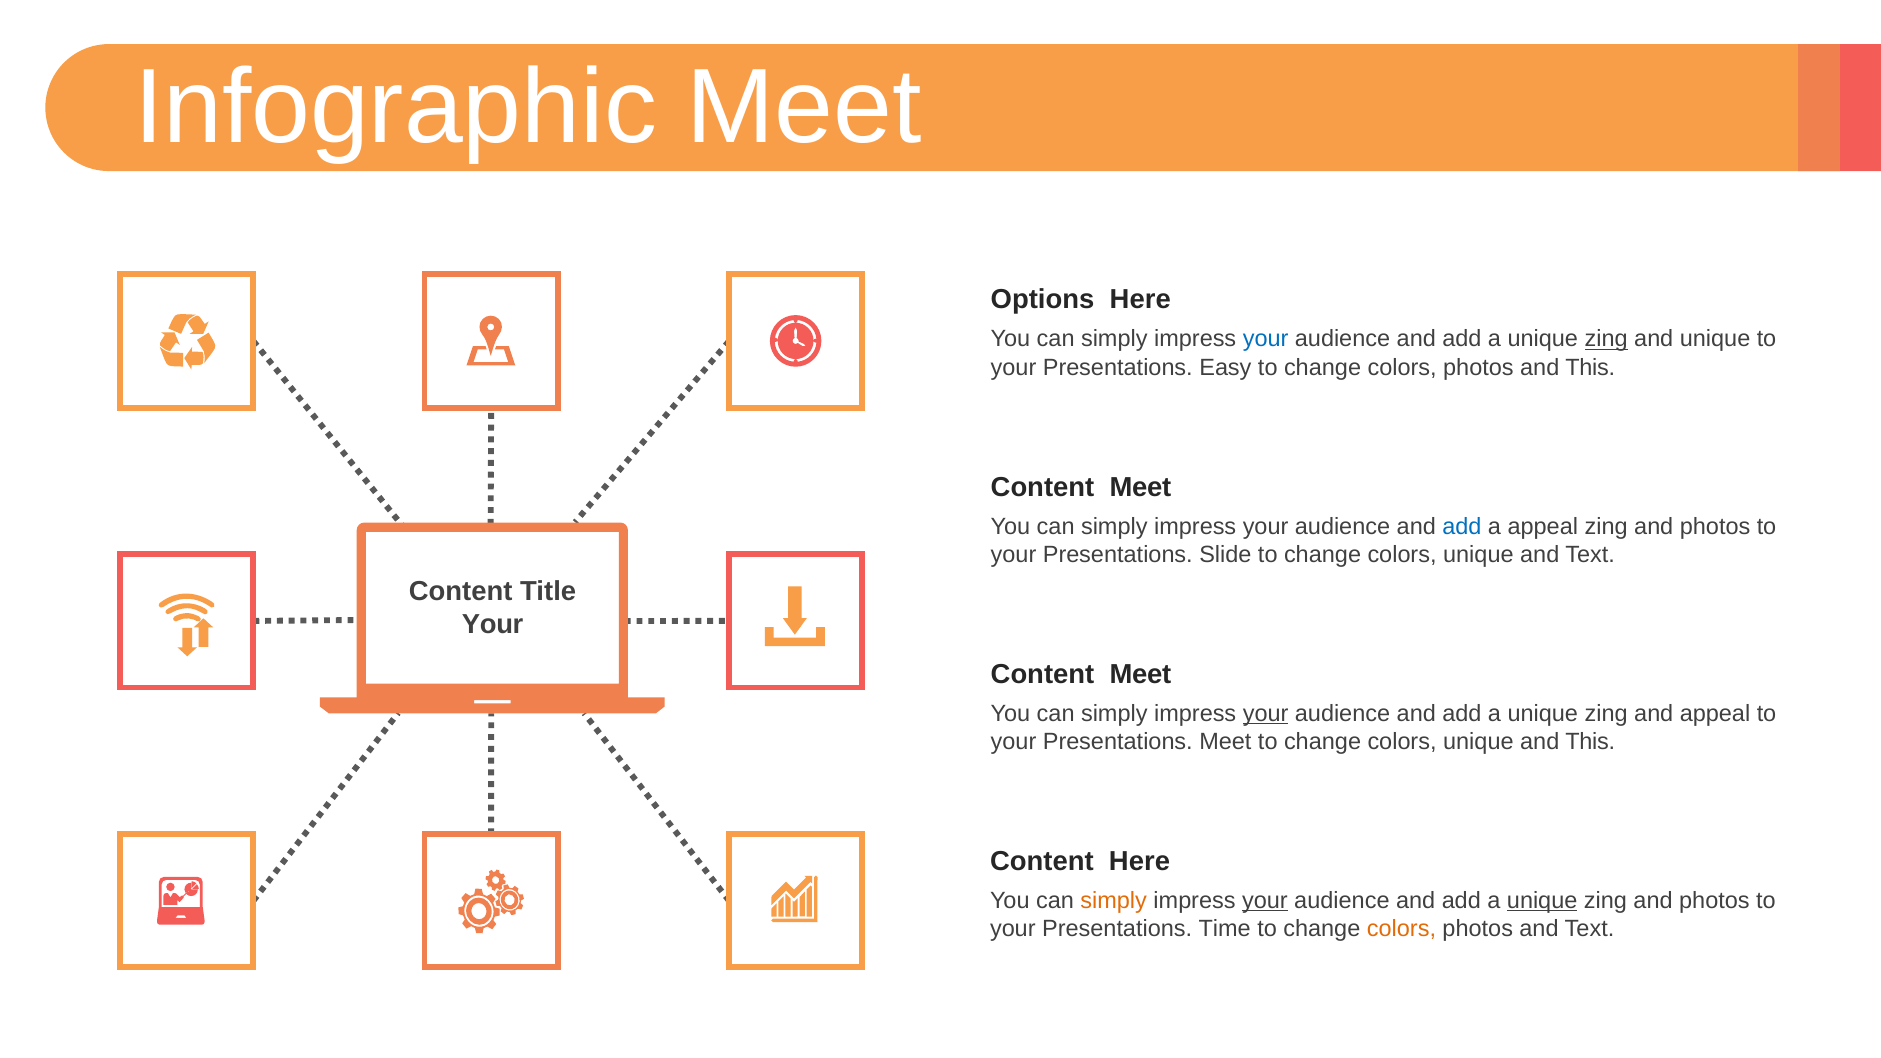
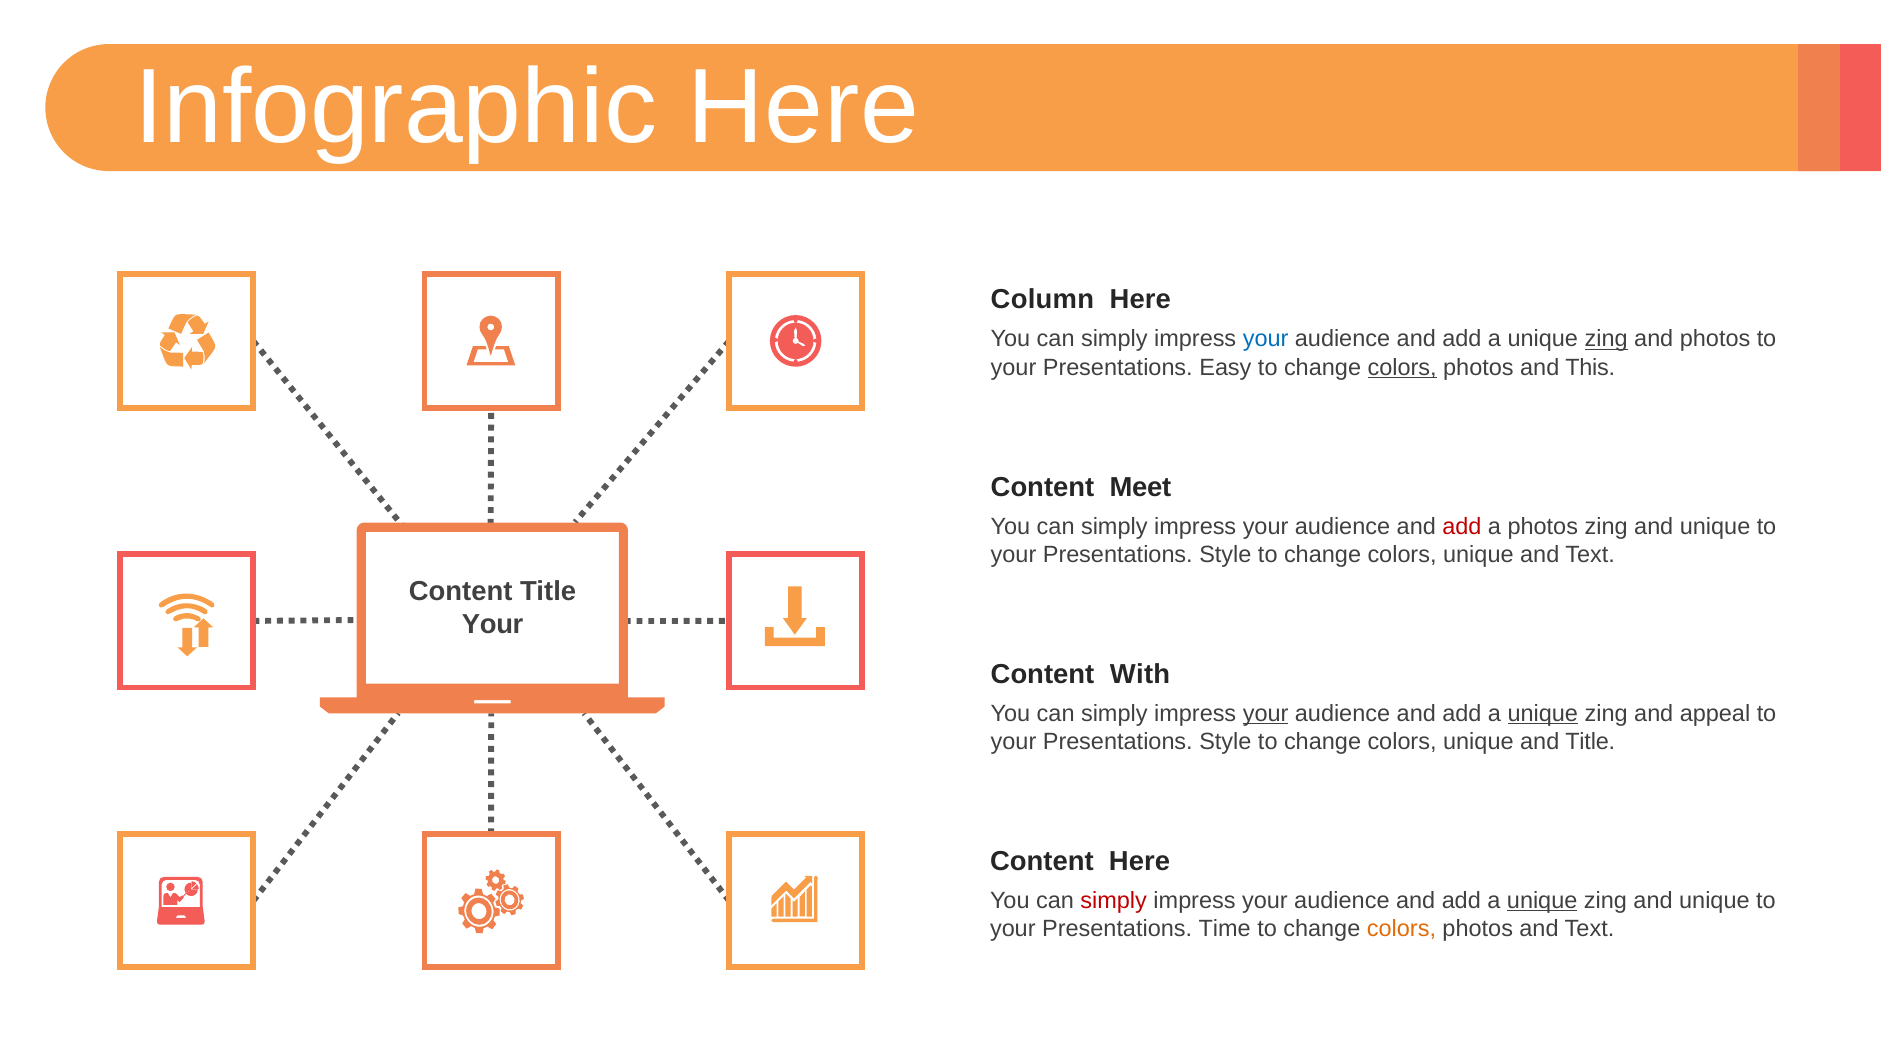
Infographic Meet: Meet -> Here
Options: Options -> Column
and unique: unique -> photos
colors at (1402, 367) underline: none -> present
add at (1462, 526) colour: blue -> red
a appeal: appeal -> photos
photos at (1715, 526): photos -> unique
Slide at (1225, 555): Slide -> Style
Meet at (1140, 674): Meet -> With
unique at (1543, 713) underline: none -> present
Meet at (1225, 742): Meet -> Style
This at (1590, 742): This -> Title
simply at (1114, 901) colour: orange -> red
your at (1265, 901) underline: present -> none
photos at (1714, 901): photos -> unique
